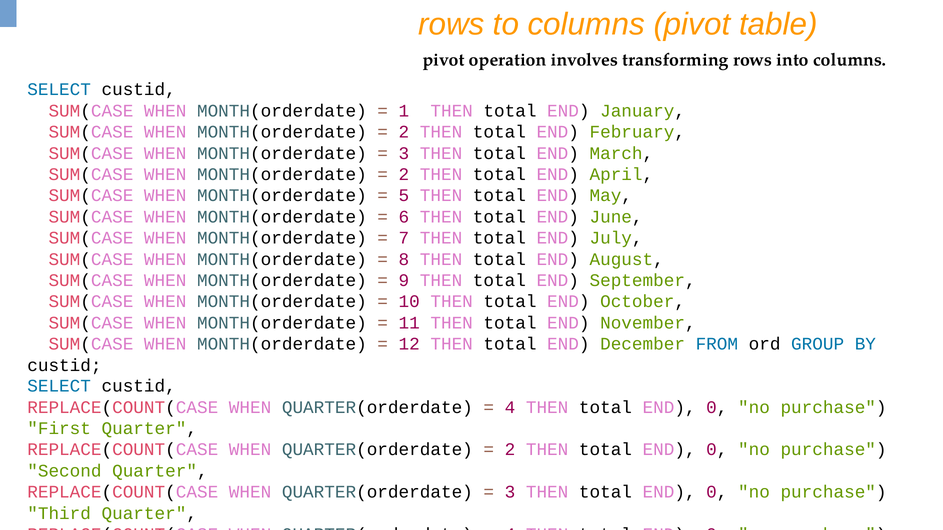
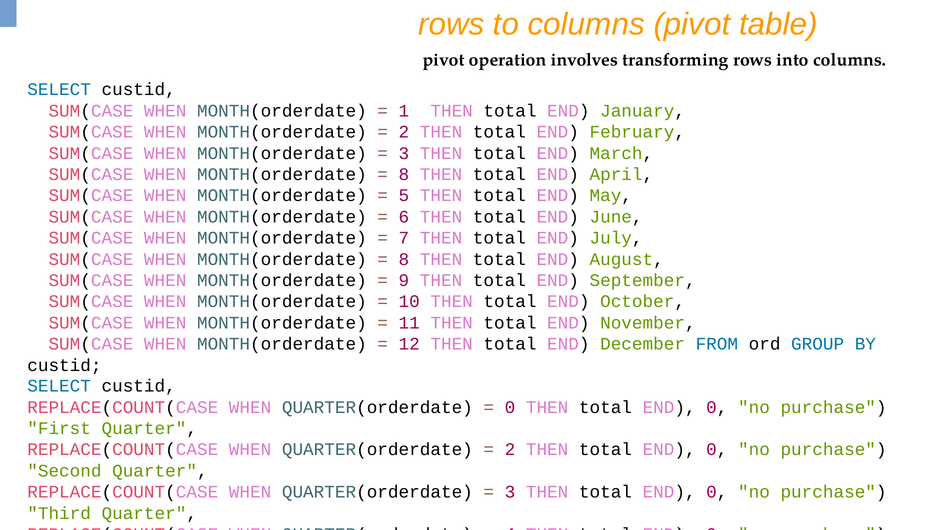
2 at (404, 175): 2 -> 8
4 at (510, 408): 4 -> 0
